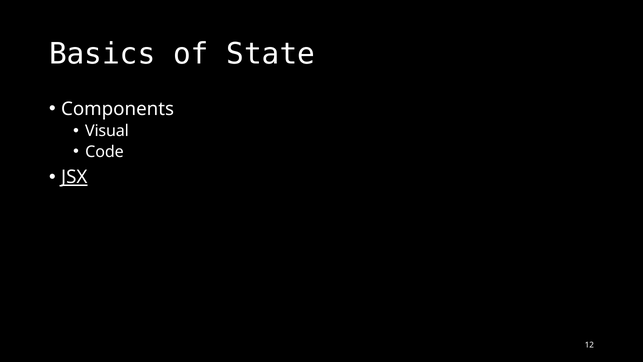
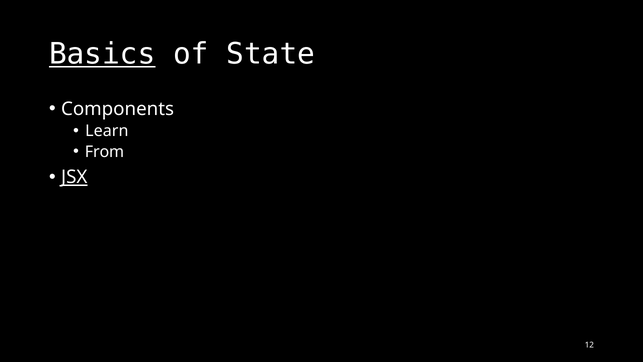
Basics underline: none -> present
Visual: Visual -> Learn
Code: Code -> From
